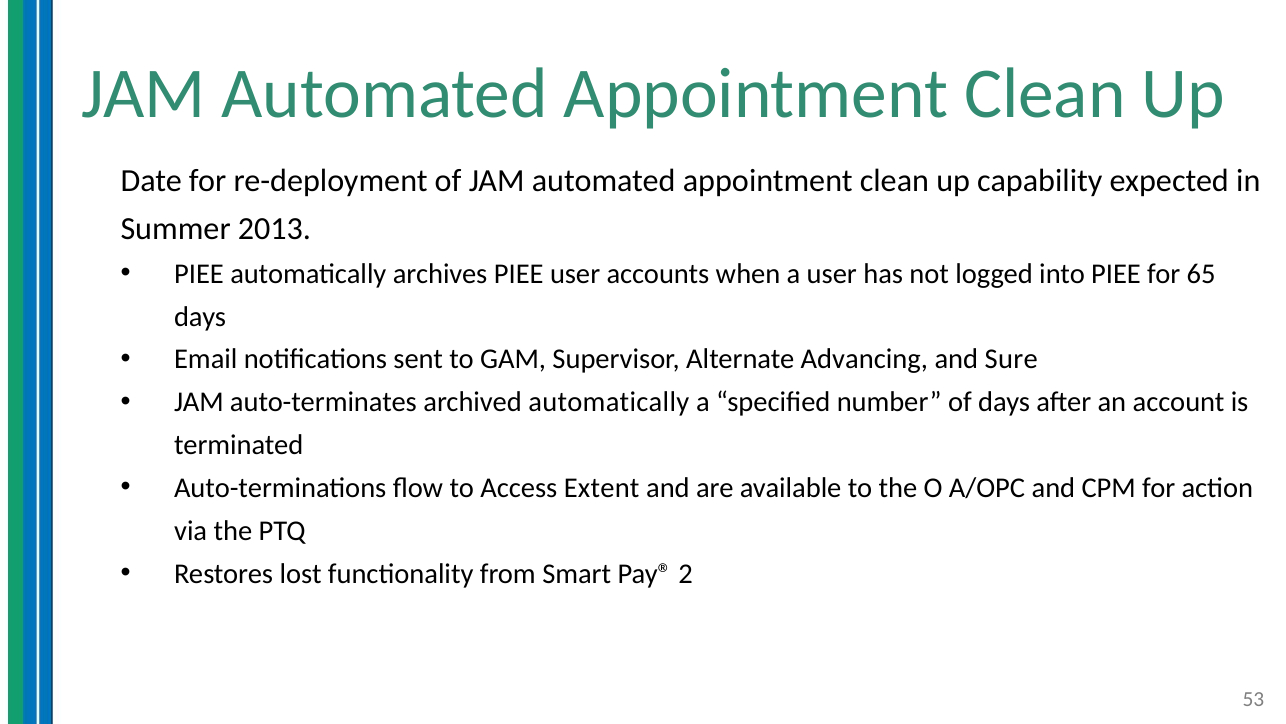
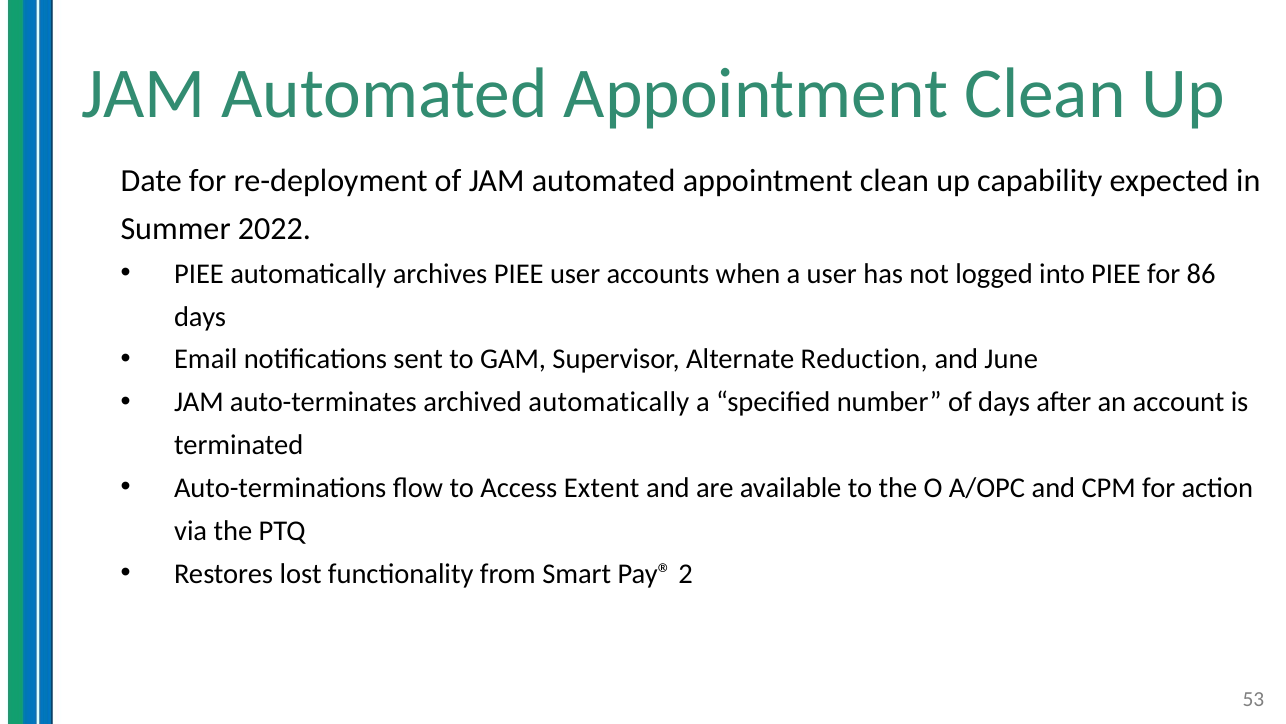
2013: 2013 -> 2022
65: 65 -> 86
Advancing: Advancing -> Reduction
Sure: Sure -> June
